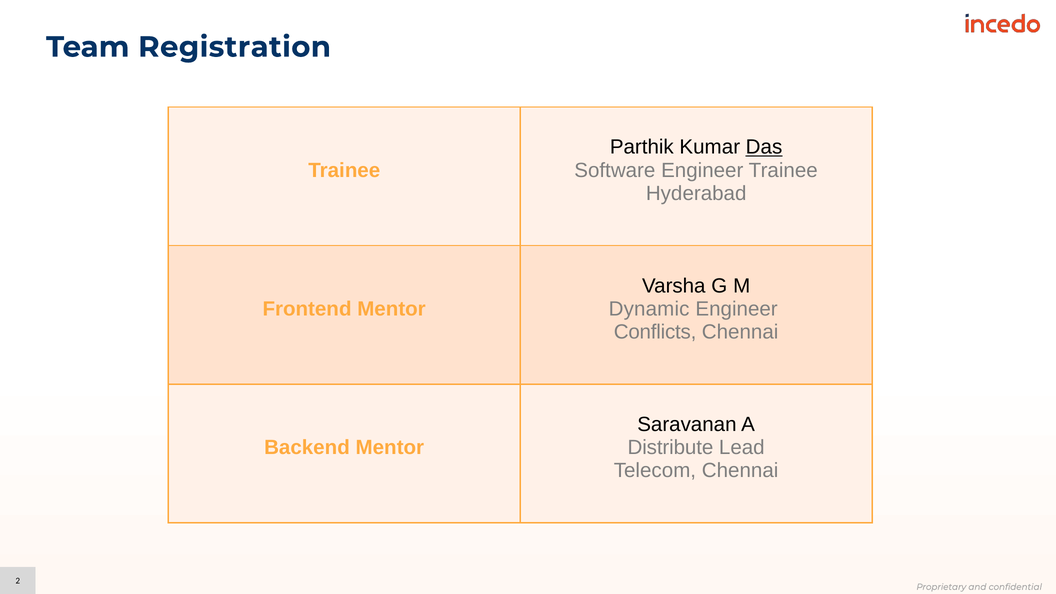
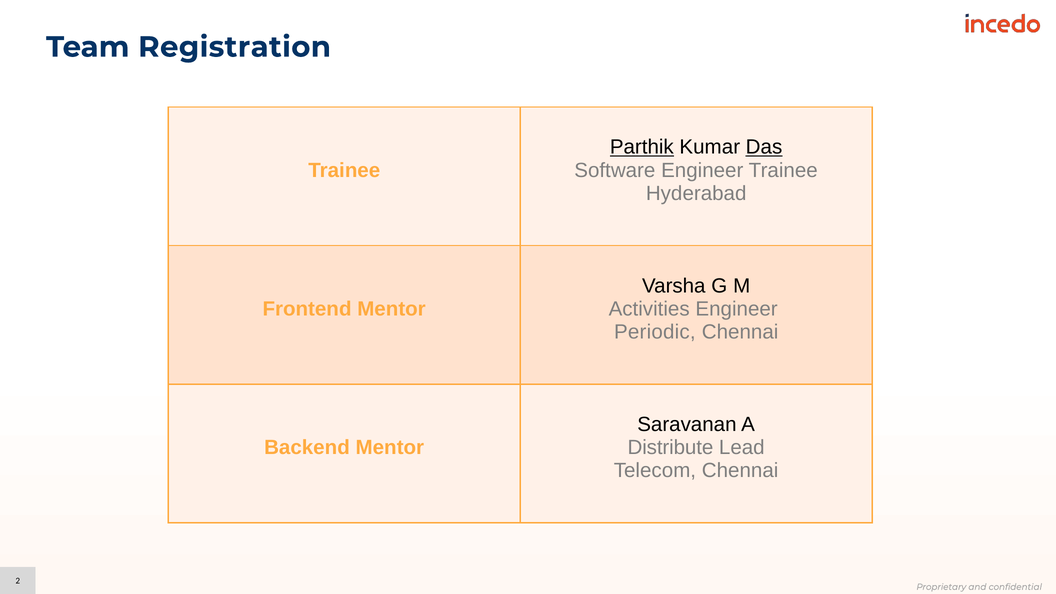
Parthik underline: none -> present
Dynamic: Dynamic -> Activities
Conflicts: Conflicts -> Periodic
